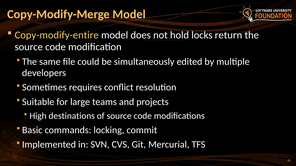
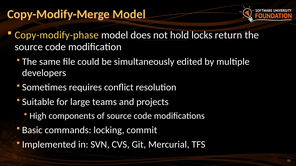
Copy-modify-entire: Copy-modify-entire -> Copy-modify-phase
destinations: destinations -> components
